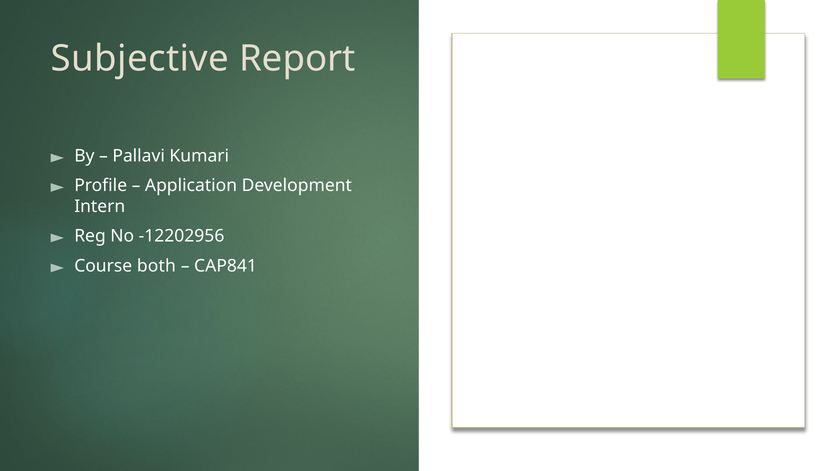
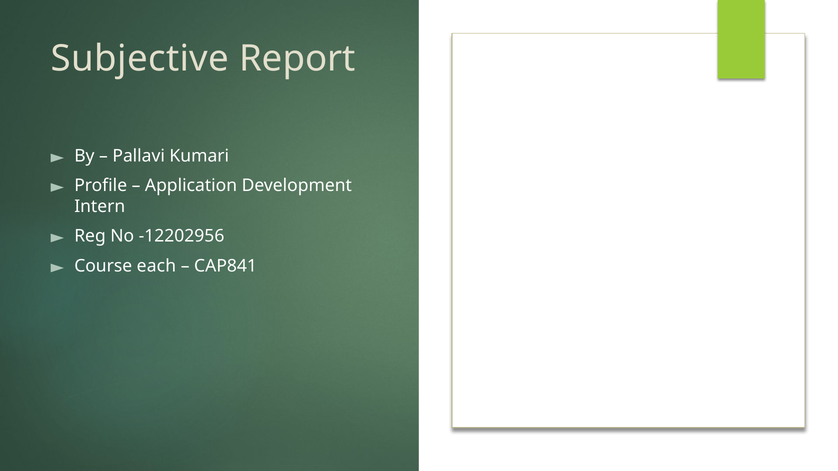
both: both -> each
